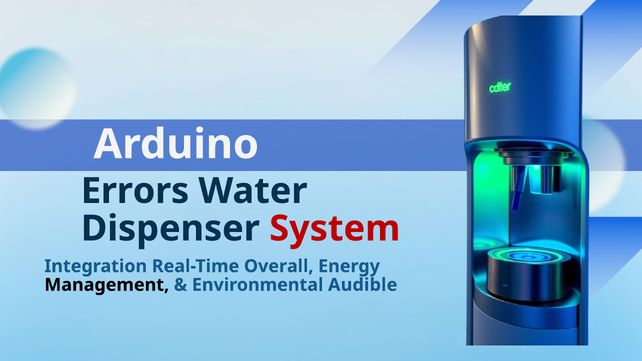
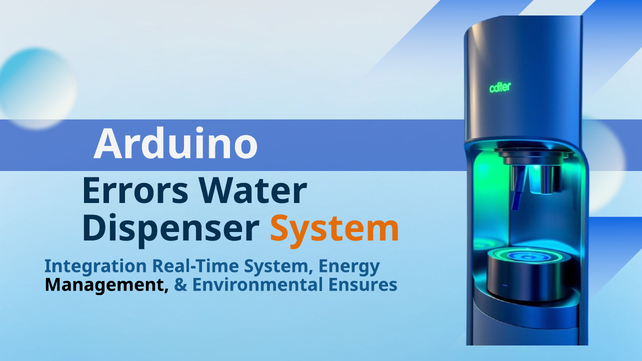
System at (335, 229) colour: red -> orange
Real-Time Overall: Overall -> System
Audible: Audible -> Ensures
